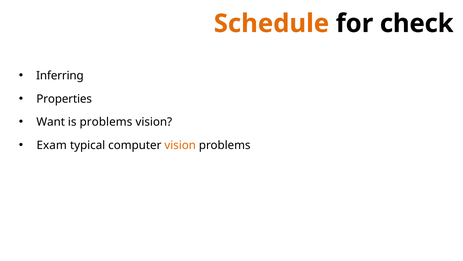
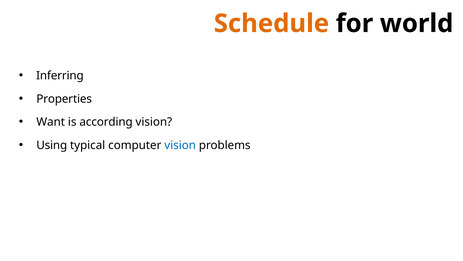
check: check -> world
is problems: problems -> according
Exam: Exam -> Using
vision at (180, 145) colour: orange -> blue
